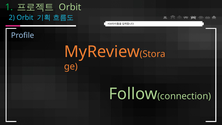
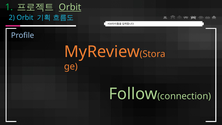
Orbit at (70, 7) underline: none -> present
